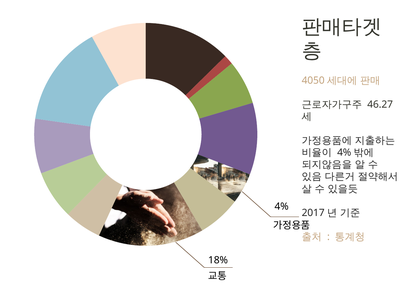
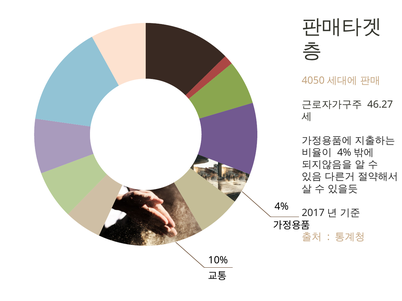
18%: 18% -> 10%
